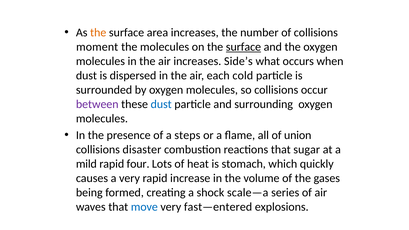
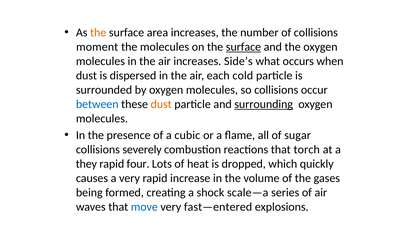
between colour: purple -> blue
dust at (161, 104) colour: blue -> orange
surrounding underline: none -> present
steps: steps -> cubic
union: union -> sugar
disaster: disaster -> severely
sugar: sugar -> torch
mild: mild -> they
stomach: stomach -> dropped
